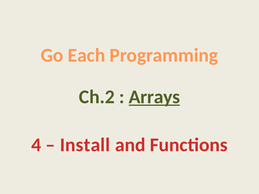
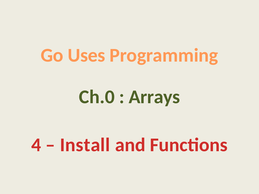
Each: Each -> Uses
Ch.2: Ch.2 -> Ch.0
Arrays underline: present -> none
